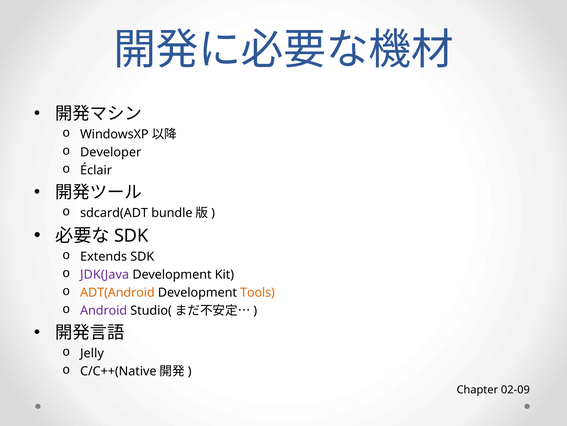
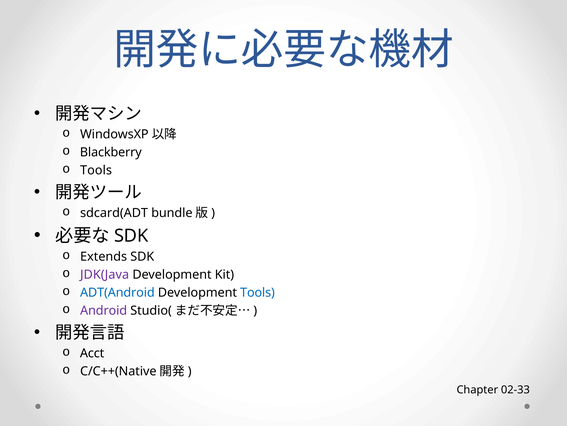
Developer: Developer -> Blackberry
Éclair at (96, 170): Éclair -> Tools
ADT(Android colour: orange -> blue
Tools at (257, 292) colour: orange -> blue
Jelly: Jelly -> Acct
02-09: 02-09 -> 02-33
